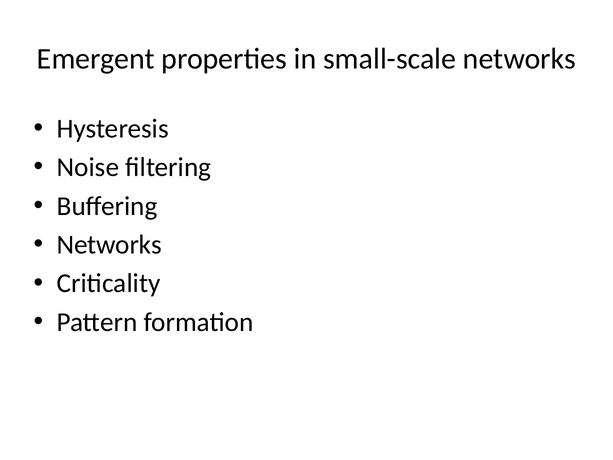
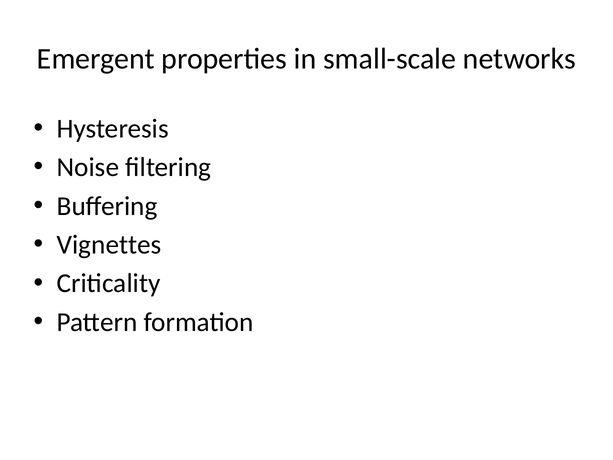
Networks at (109, 245): Networks -> Vignettes
